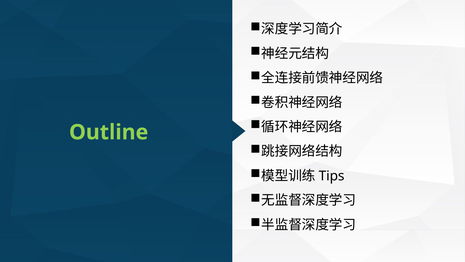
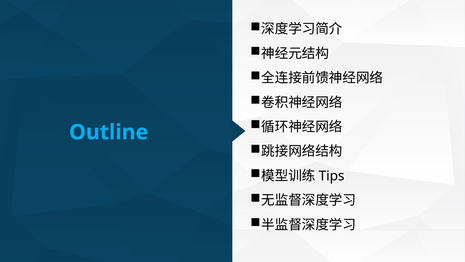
Outline colour: light green -> light blue
